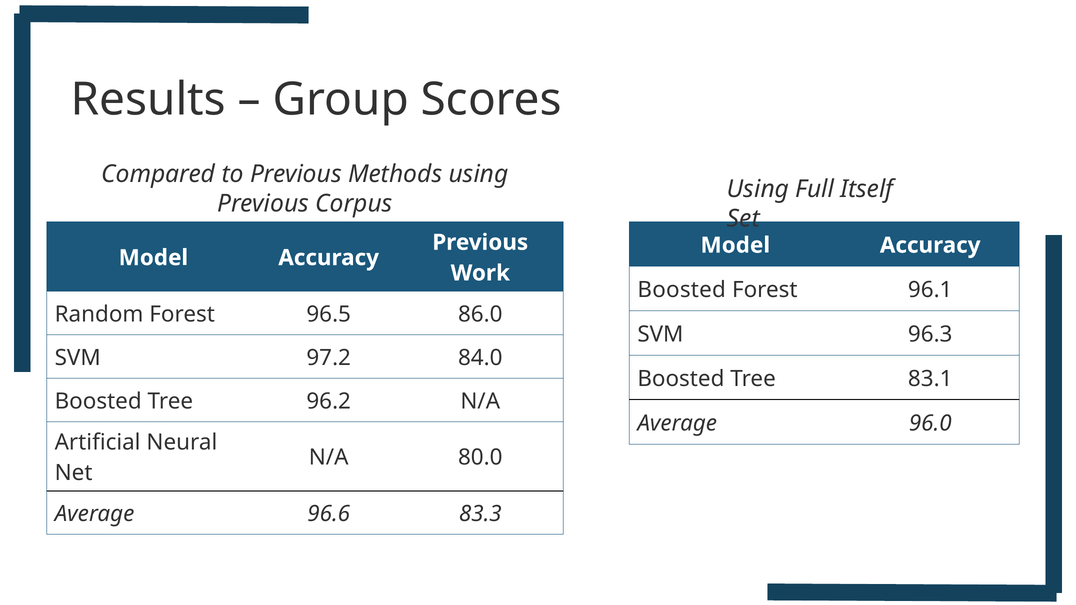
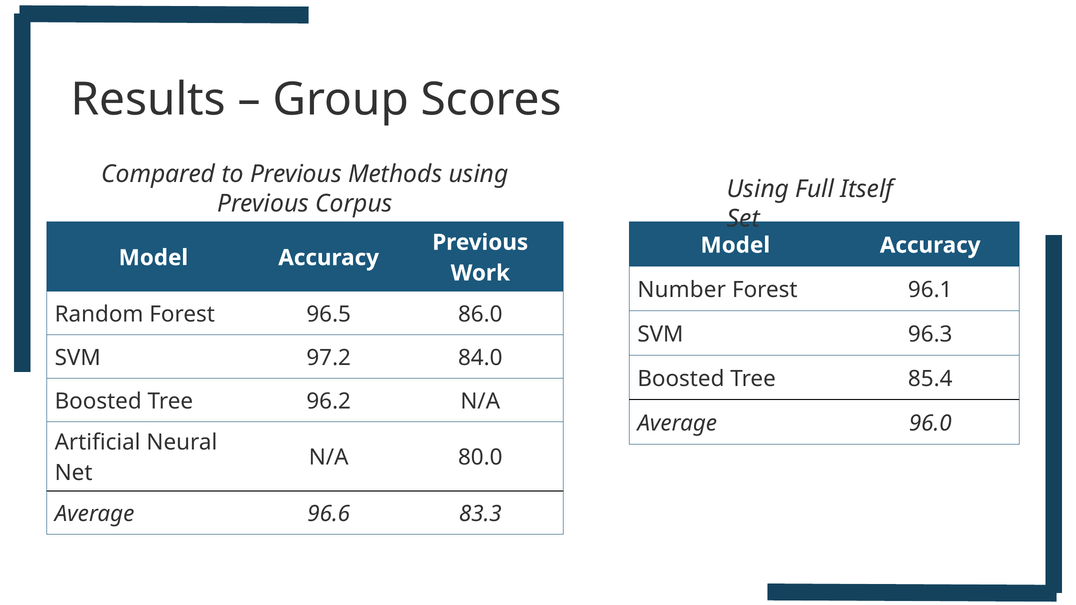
Boosted at (682, 290): Boosted -> Number
83.1: 83.1 -> 85.4
